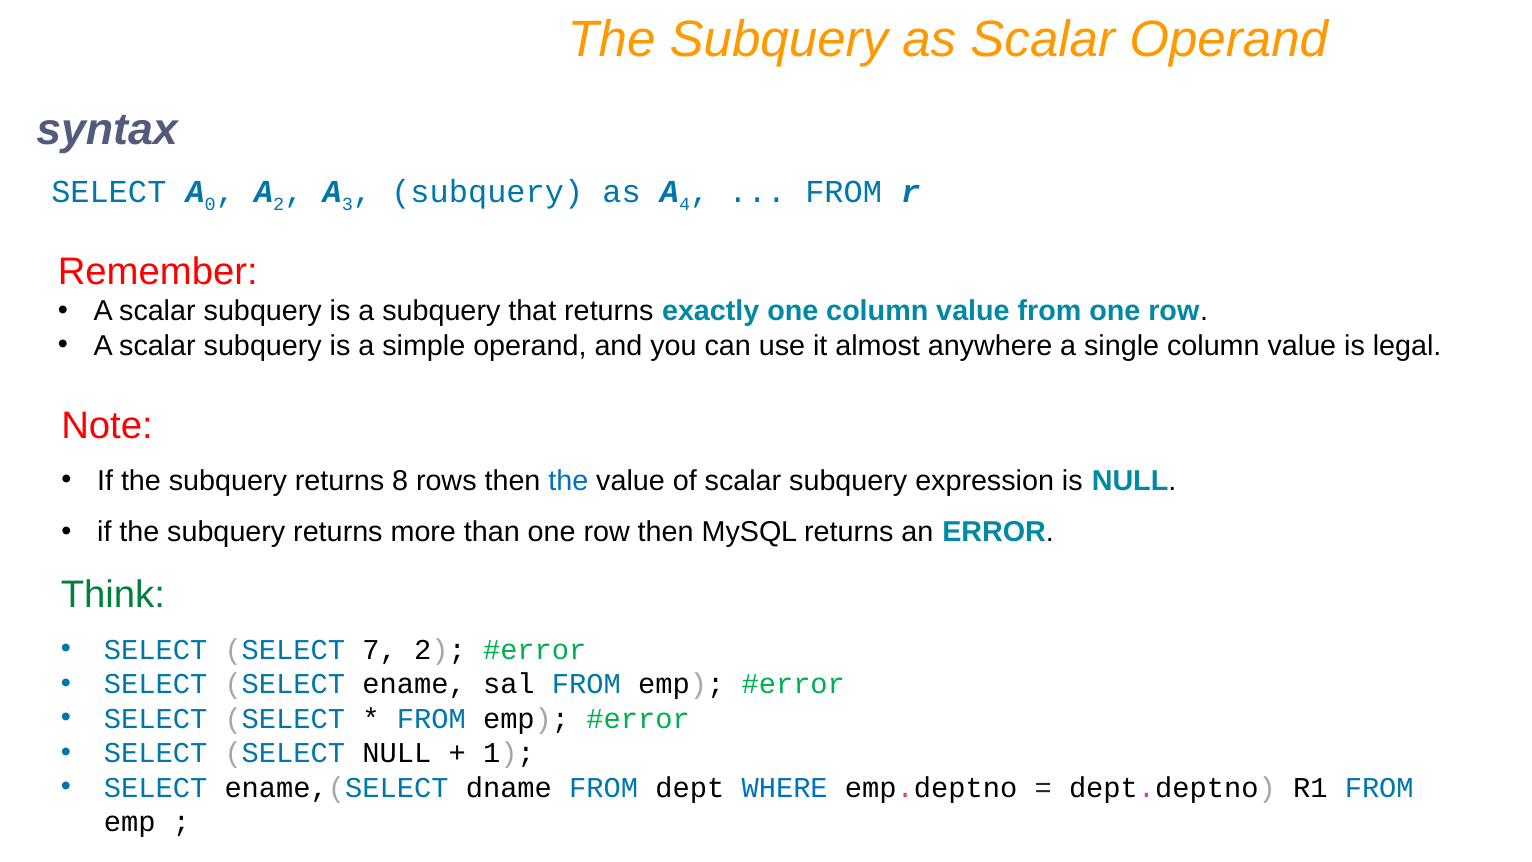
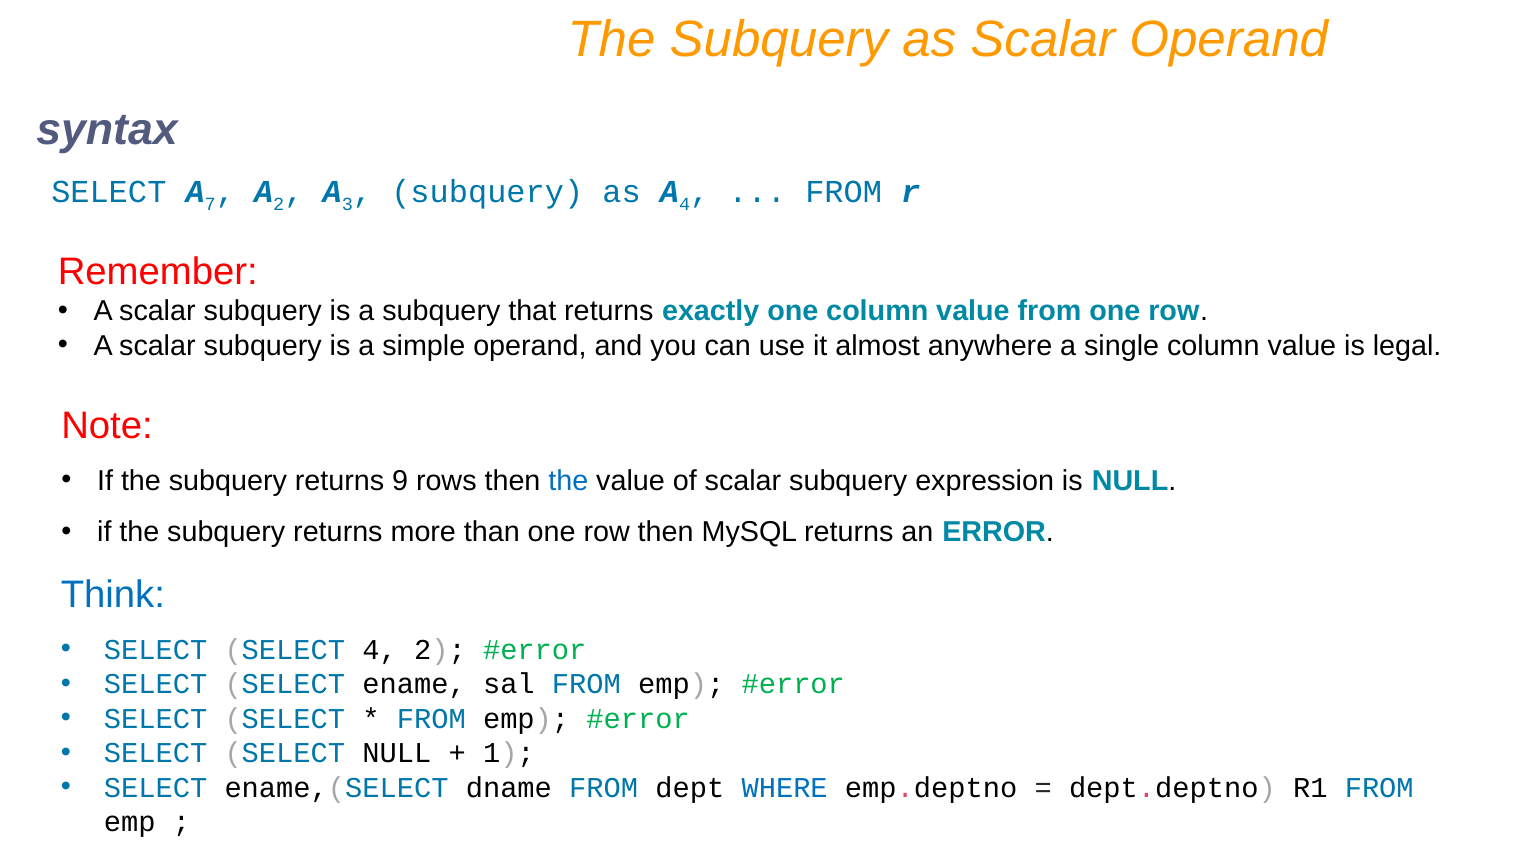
0: 0 -> 7
8: 8 -> 9
Think colour: green -> blue
SELECT 7: 7 -> 4
